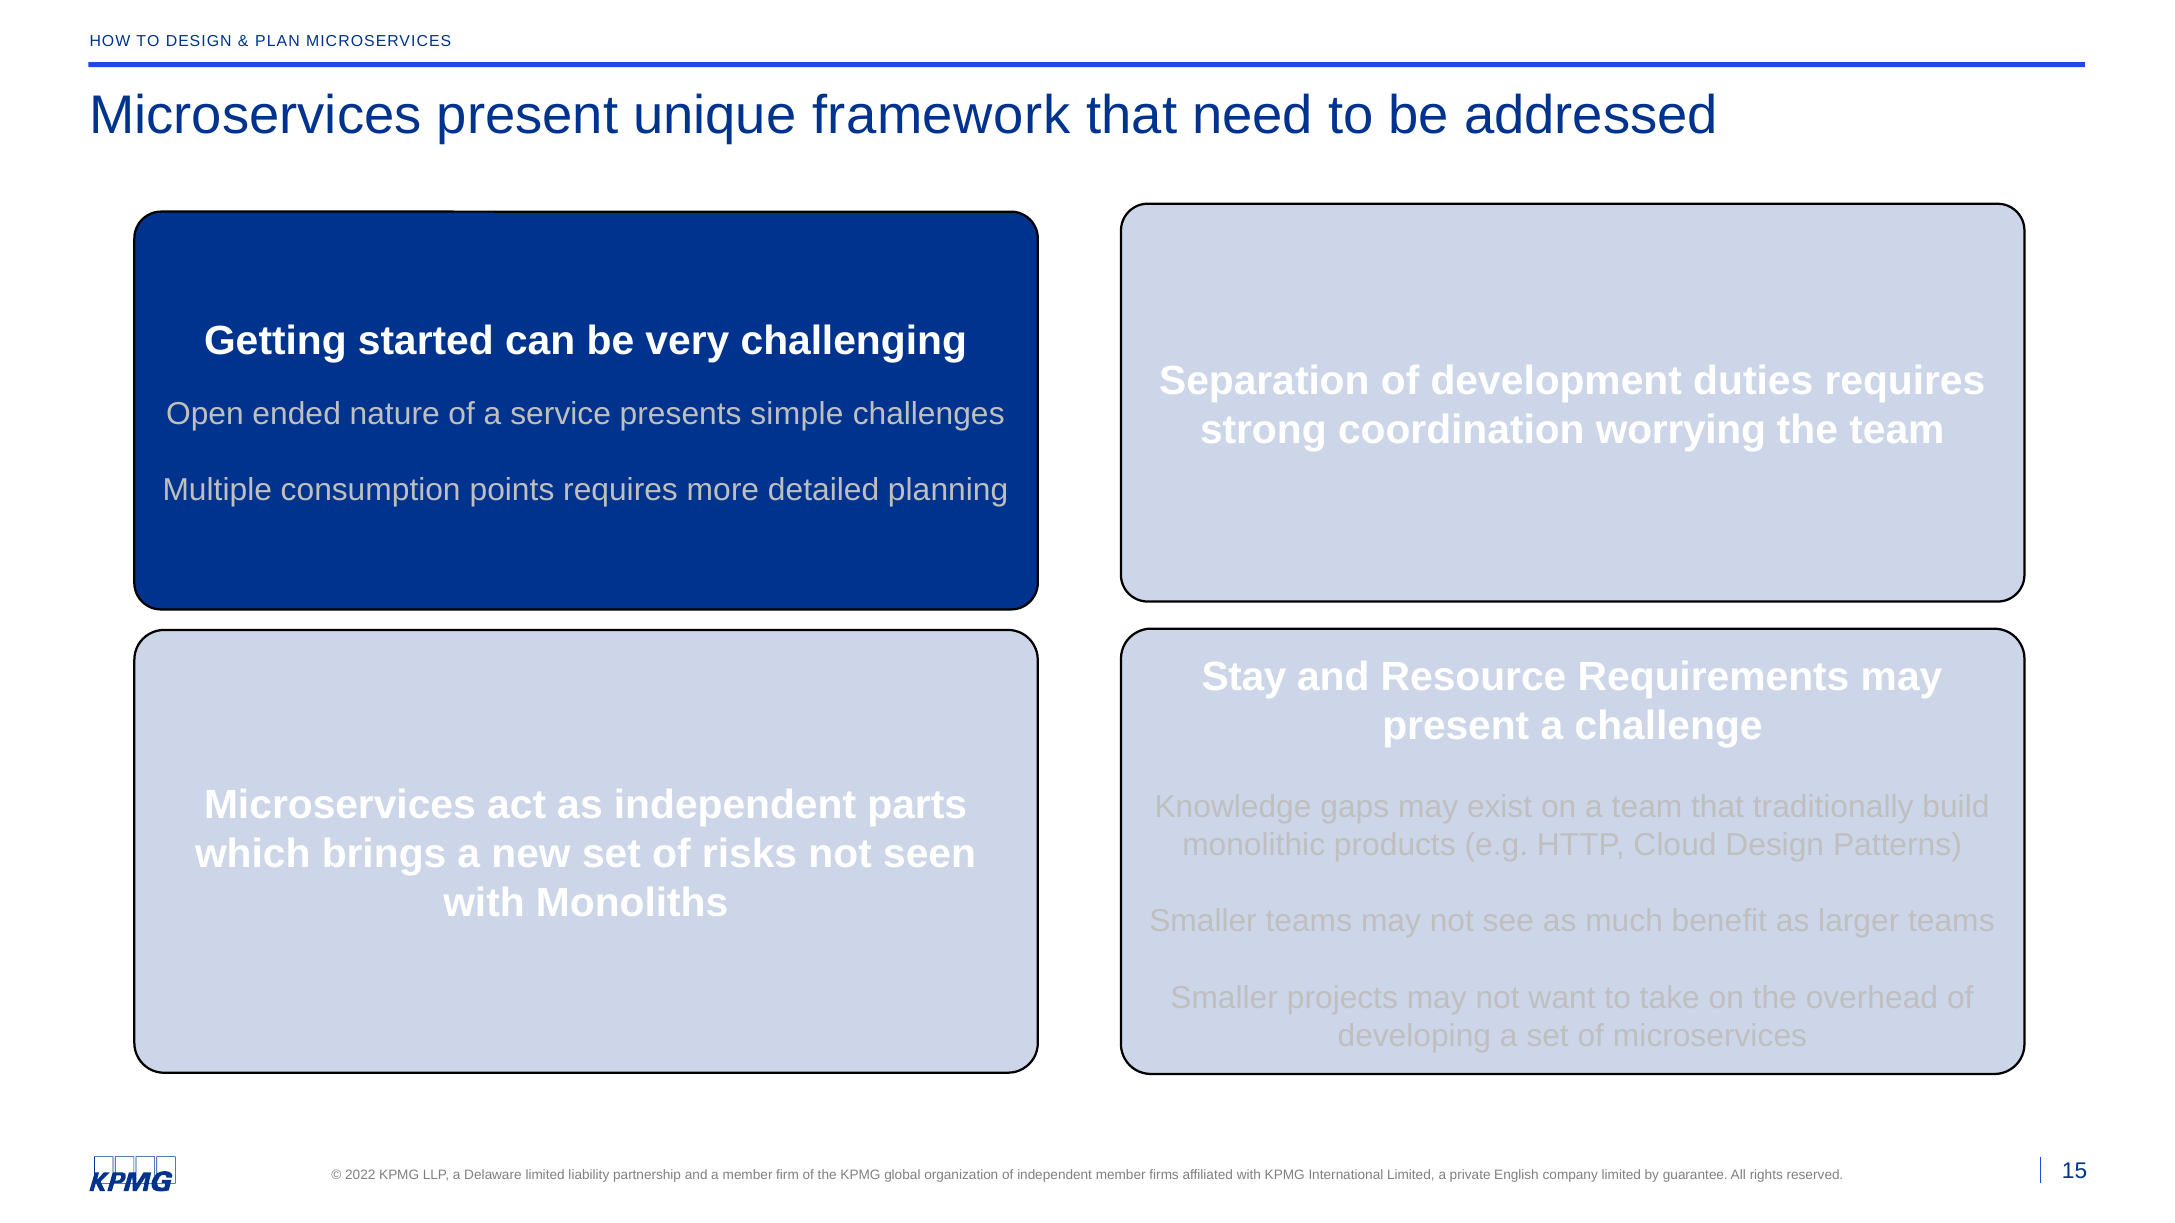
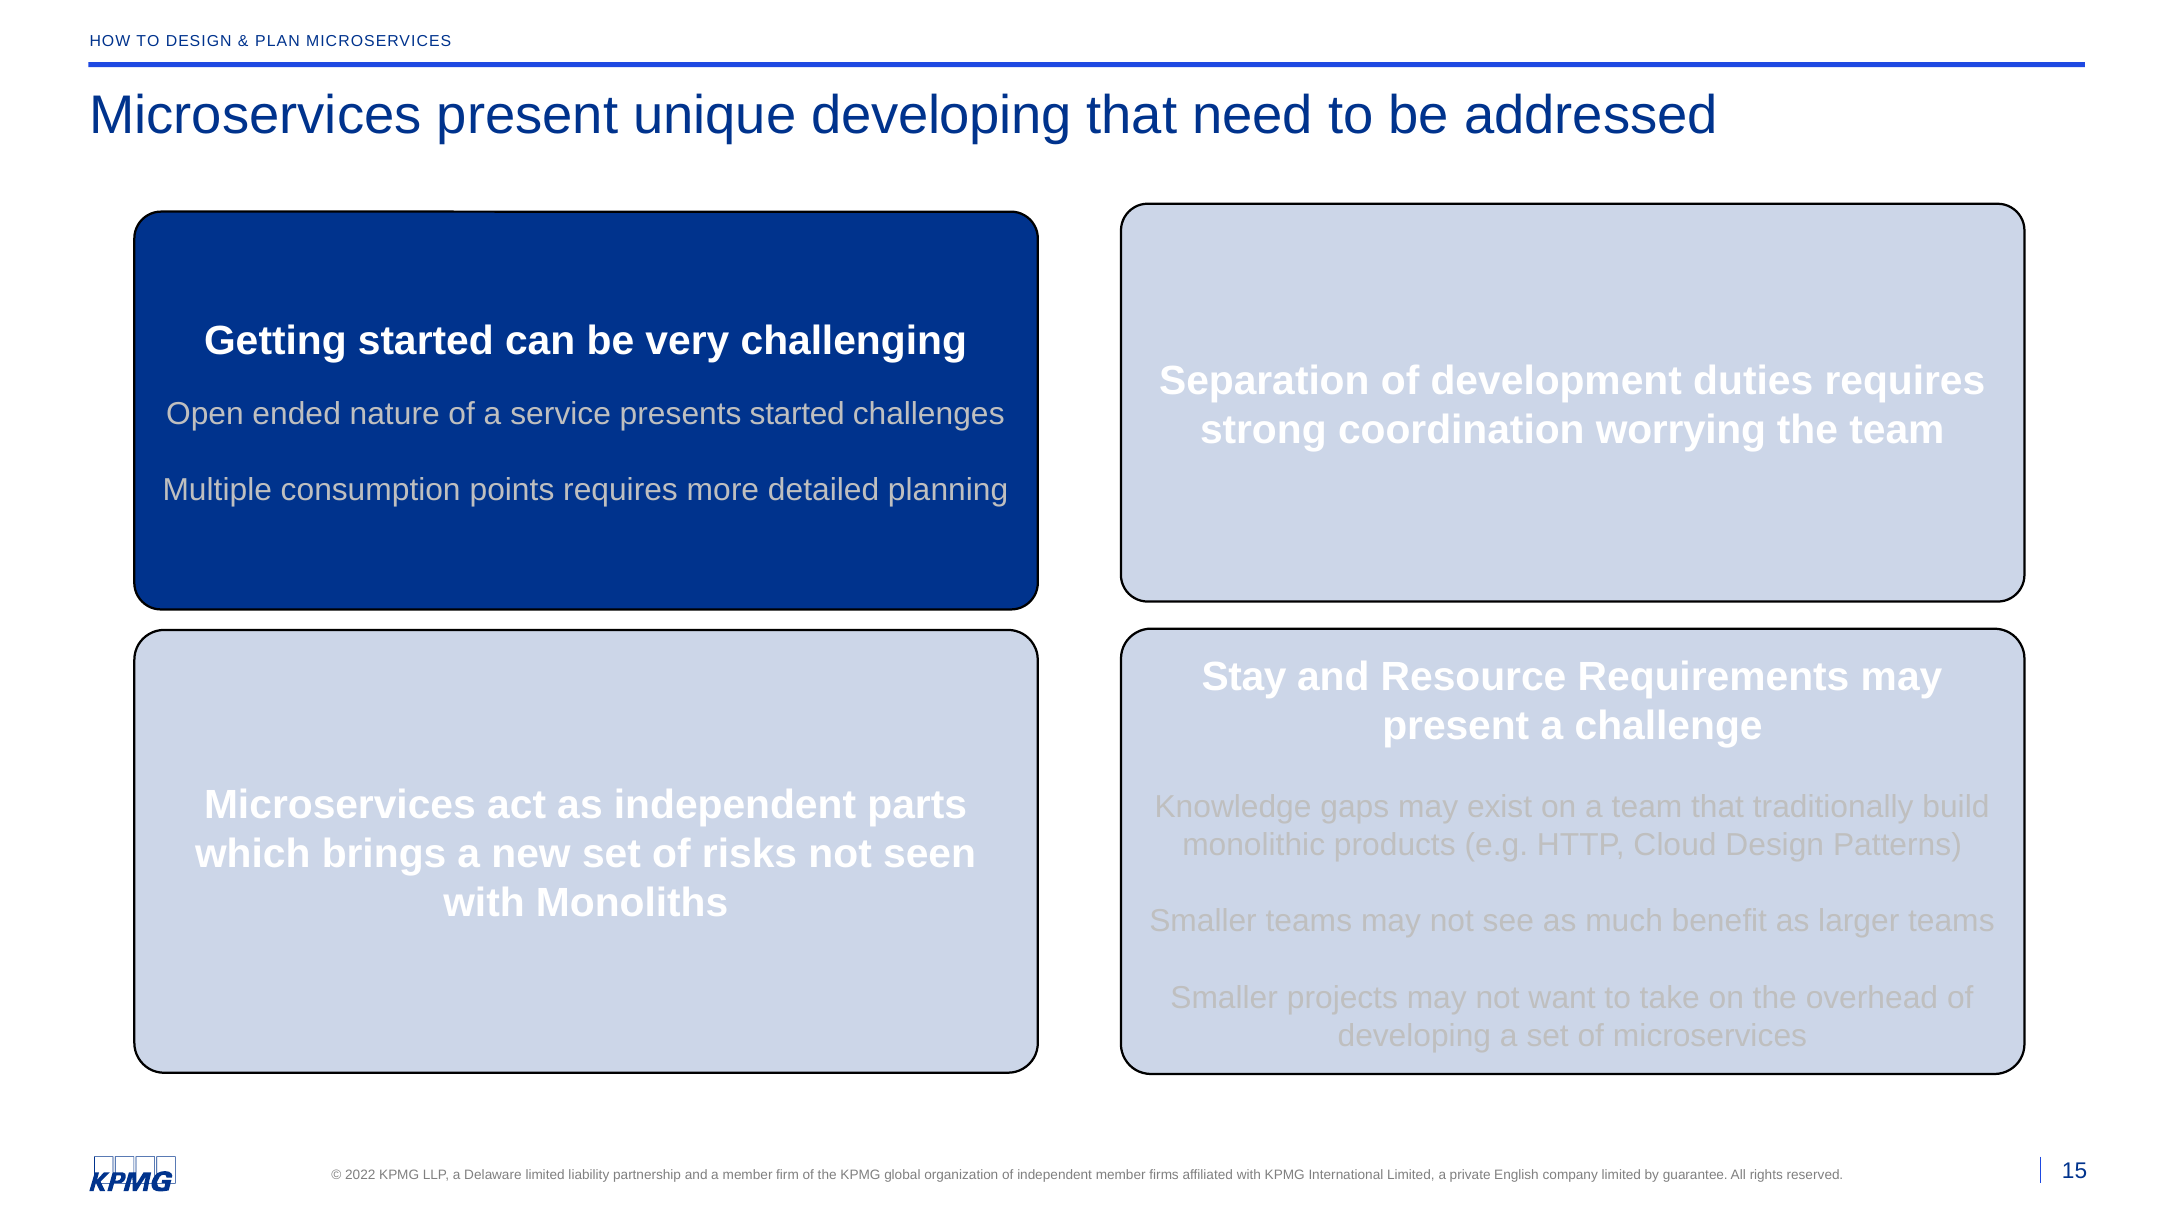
unique framework: framework -> developing
presents simple: simple -> started
